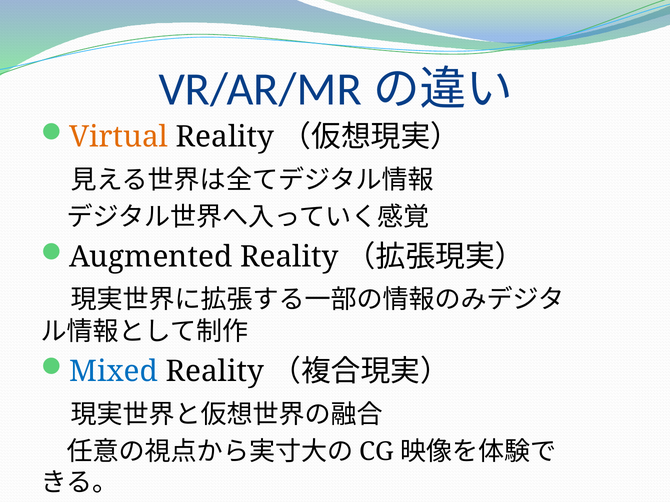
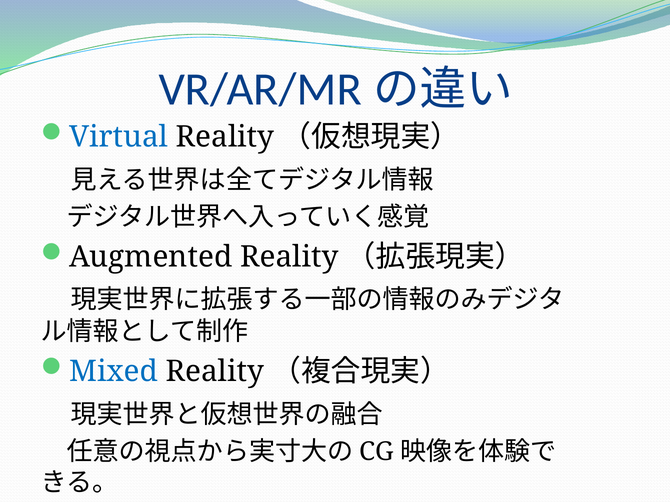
Virtual colour: orange -> blue
